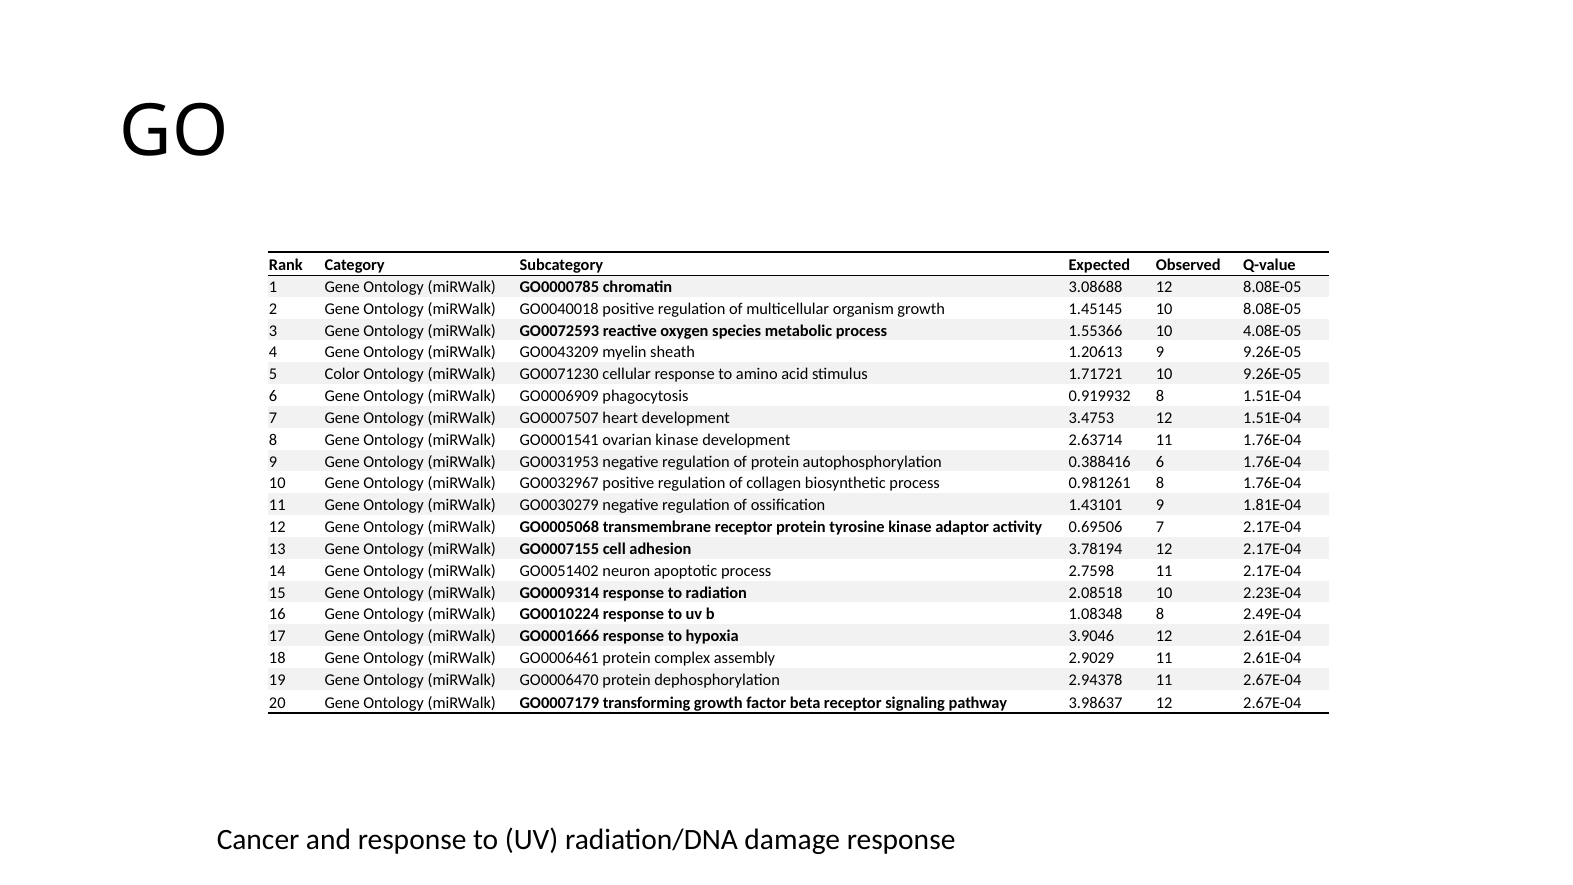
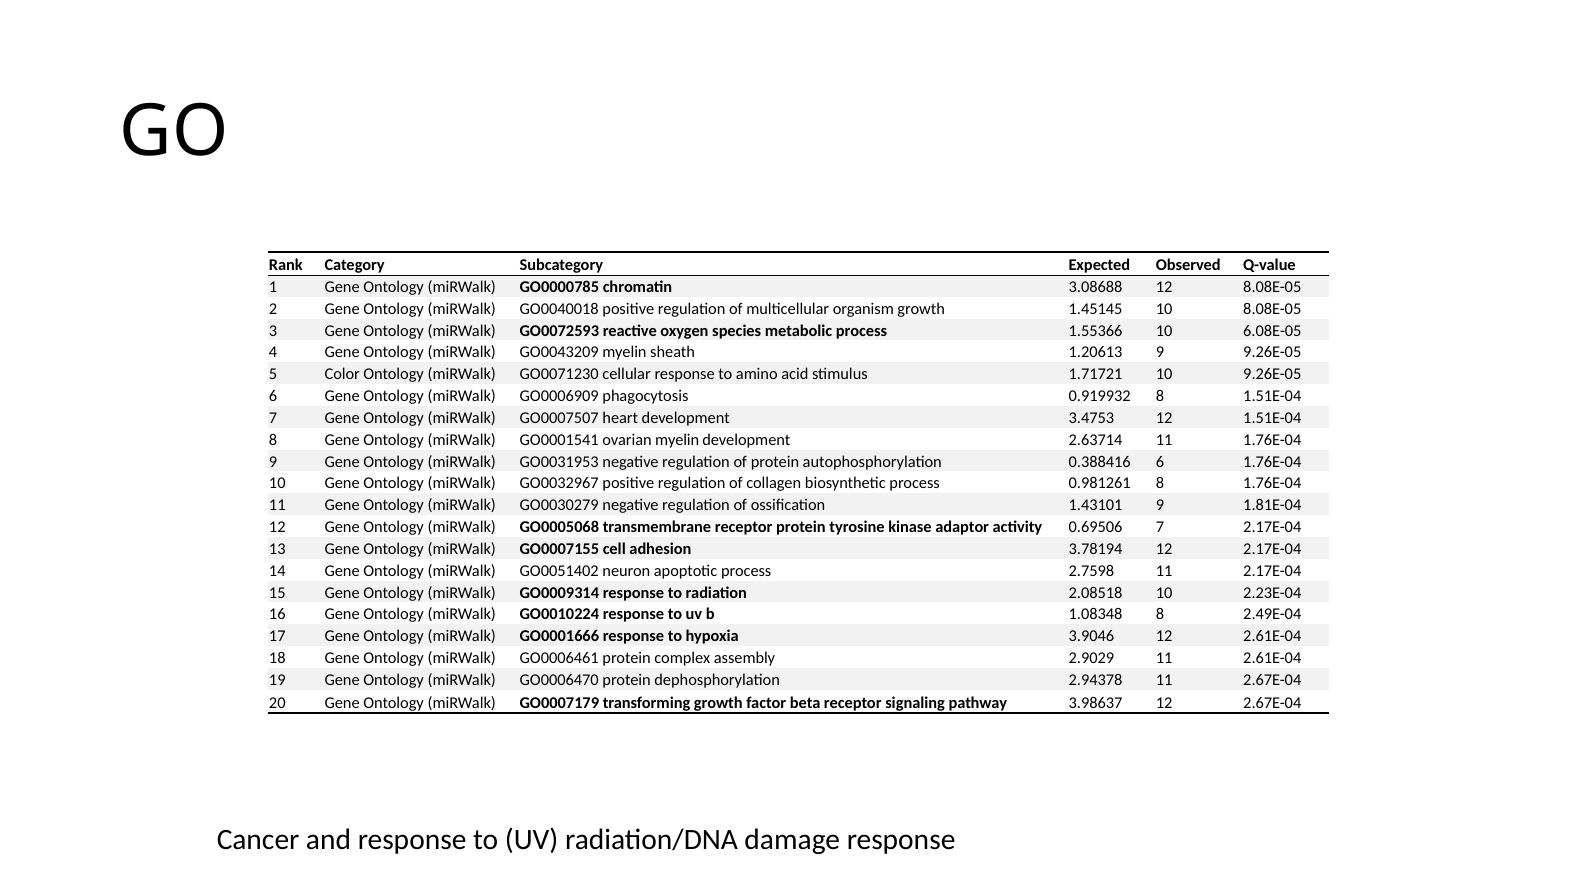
4.08E-05: 4.08E-05 -> 6.08E-05
ovarian kinase: kinase -> myelin
